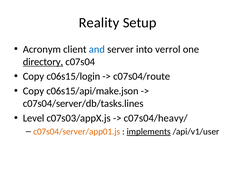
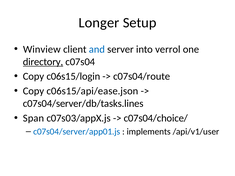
Reality: Reality -> Longer
Acronym: Acronym -> Winview
c06s15/api/make.json: c06s15/api/make.json -> c06s15/api/ease.json
Level: Level -> Span
c07s04/heavy/: c07s04/heavy/ -> c07s04/choice/
c07s04/server/app01.js colour: orange -> blue
implements underline: present -> none
